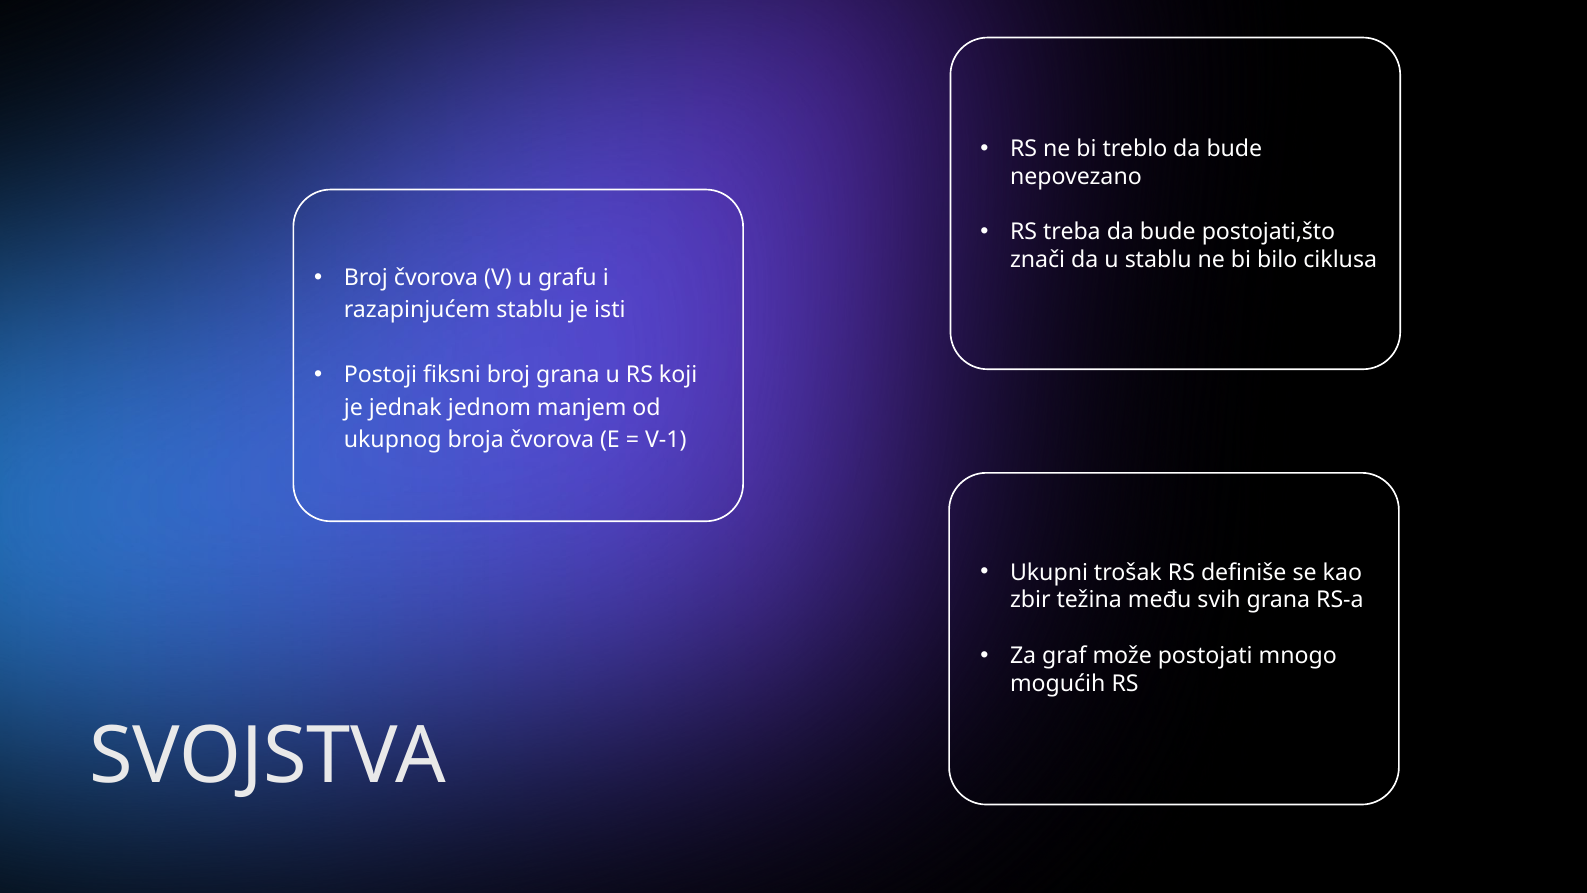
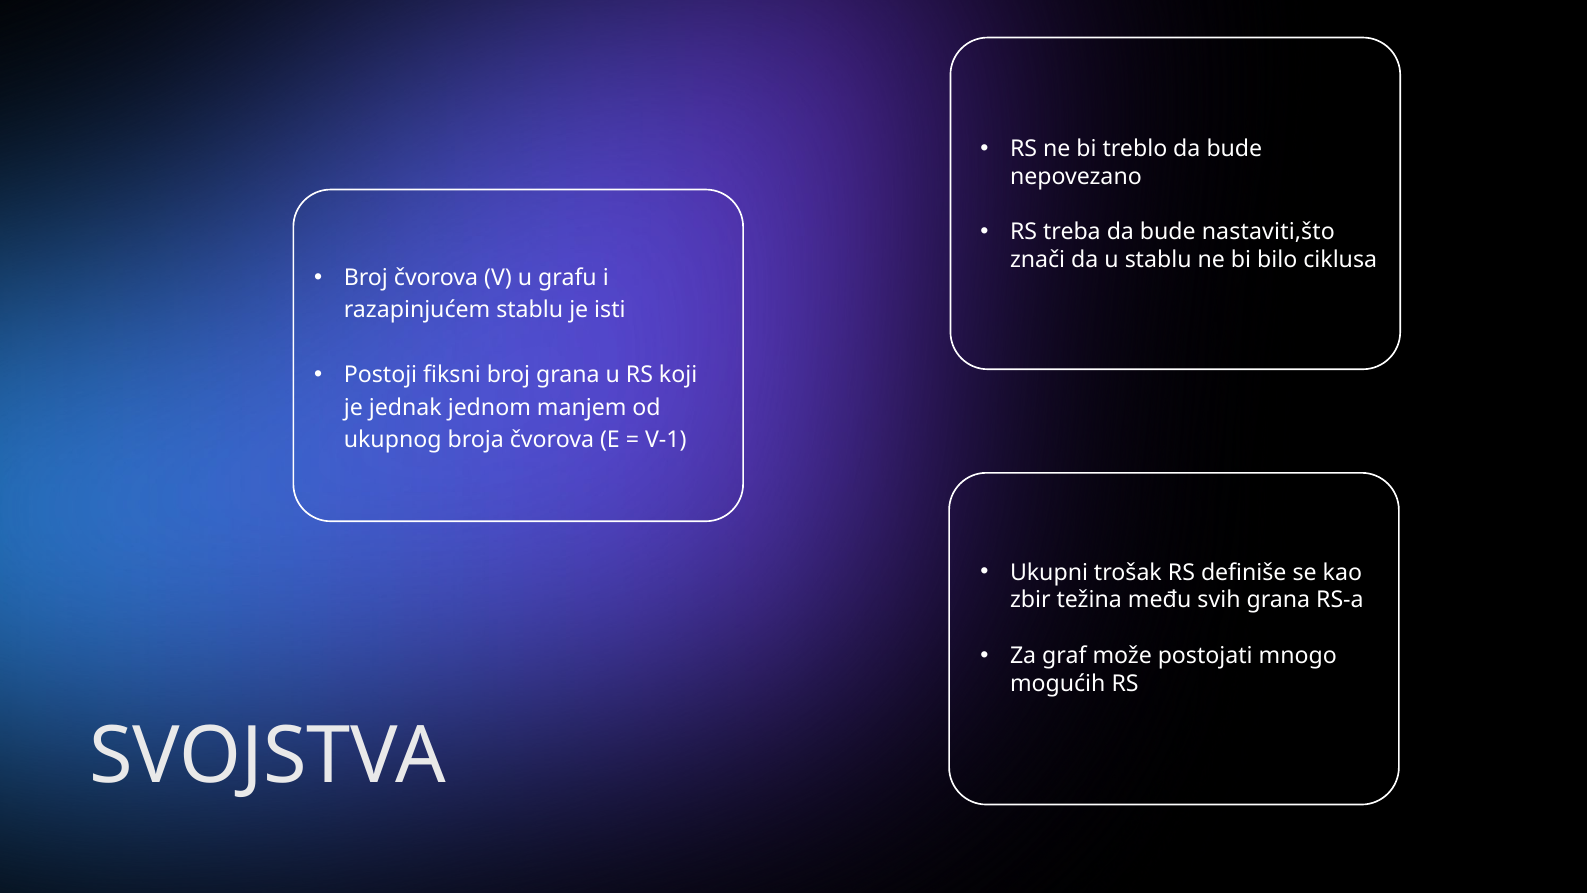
postojati,što: postojati,što -> nastaviti,što
